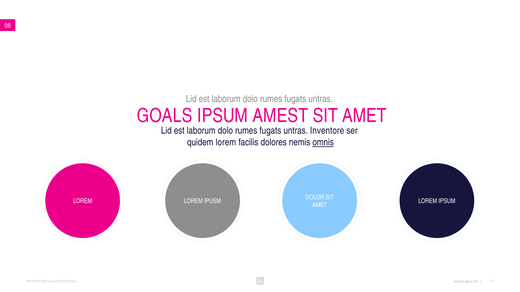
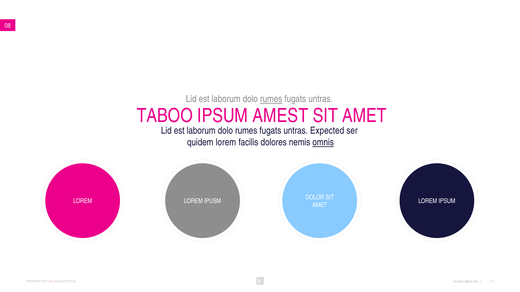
rumes at (271, 99) underline: none -> present
GOALS: GOALS -> TABOO
Inventore: Inventore -> Expected
